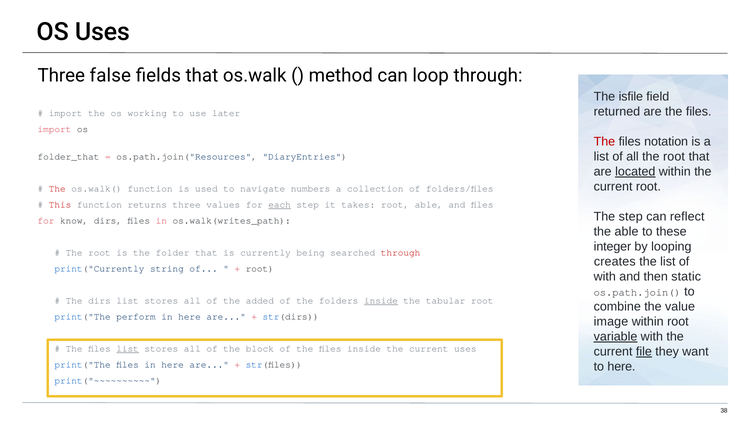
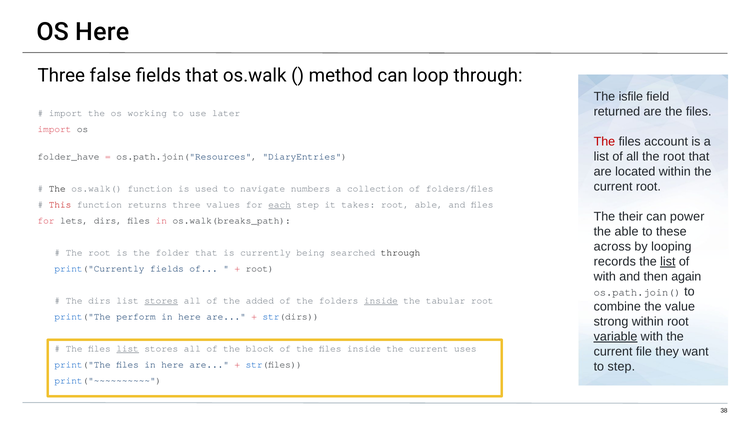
OS Uses: Uses -> Here
notation: notation -> account
folder_that: folder_that -> folder_have
located underline: present -> none
The at (57, 189) colour: red -> black
The step: step -> their
reflect: reflect -> power
know: know -> lets
os.walk(writes_path: os.walk(writes_path -> os.walk(breaks_path
integer: integer -> across
through at (401, 253) colour: red -> black
creates: creates -> records
list at (668, 262) underline: none -> present
print("Currently string: string -> fields
static: static -> again
stores at (161, 301) underline: none -> present
image: image -> strong
file underline: present -> none
to here: here -> step
